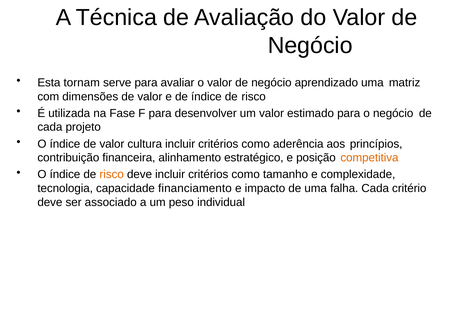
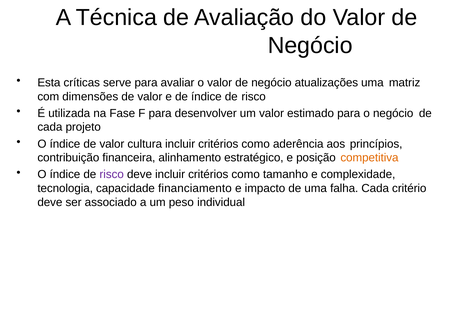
tornam: tornam -> críticas
aprendizado: aprendizado -> atualizações
risco at (112, 174) colour: orange -> purple
